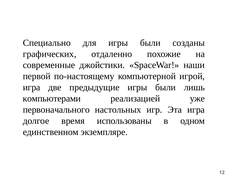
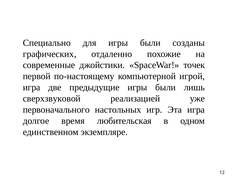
наши: наши -> точек
компьютерами: компьютерами -> сверхзвуковой
использованы: использованы -> любительская
